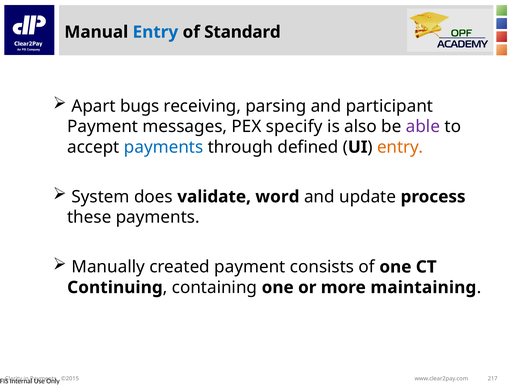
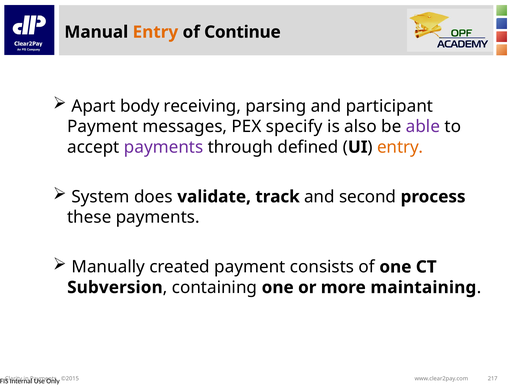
Entry at (155, 32) colour: blue -> orange
Standard: Standard -> Continue
bugs: bugs -> body
payments at (164, 147) colour: blue -> purple
word: word -> track
update: update -> second
Continuing: Continuing -> Subversion
